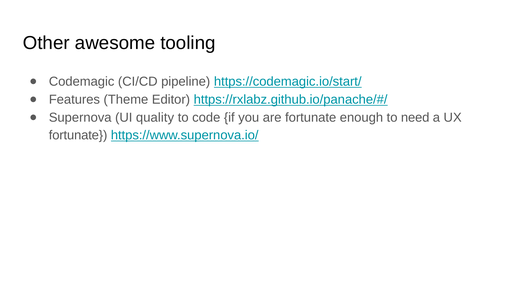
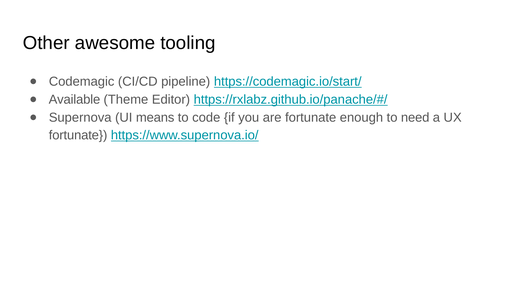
Features: Features -> Available
quality: quality -> means
